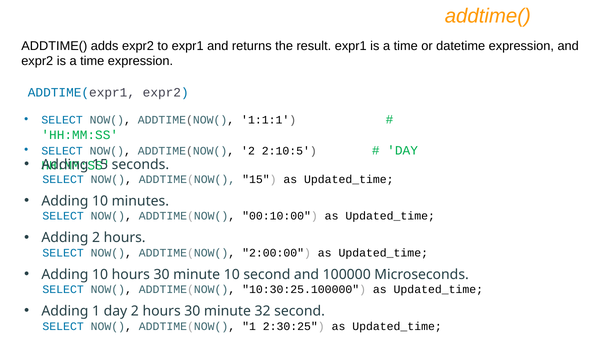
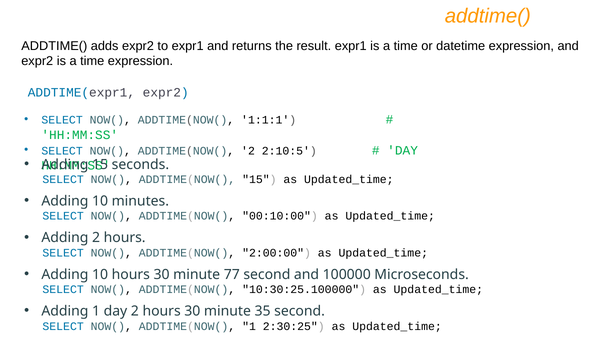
minute 10: 10 -> 77
32: 32 -> 35
